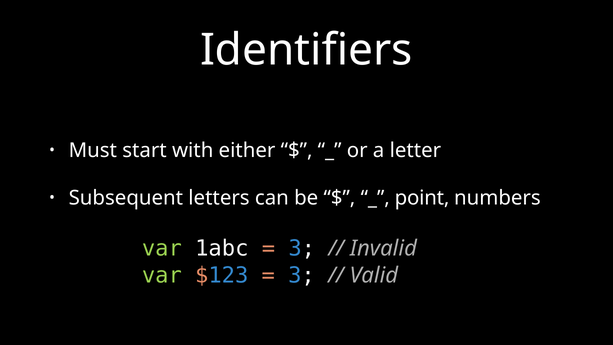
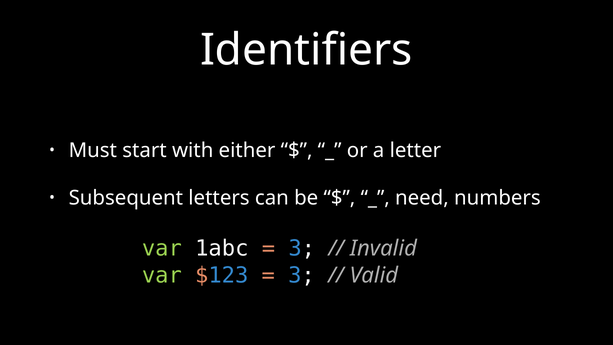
point: point -> need
